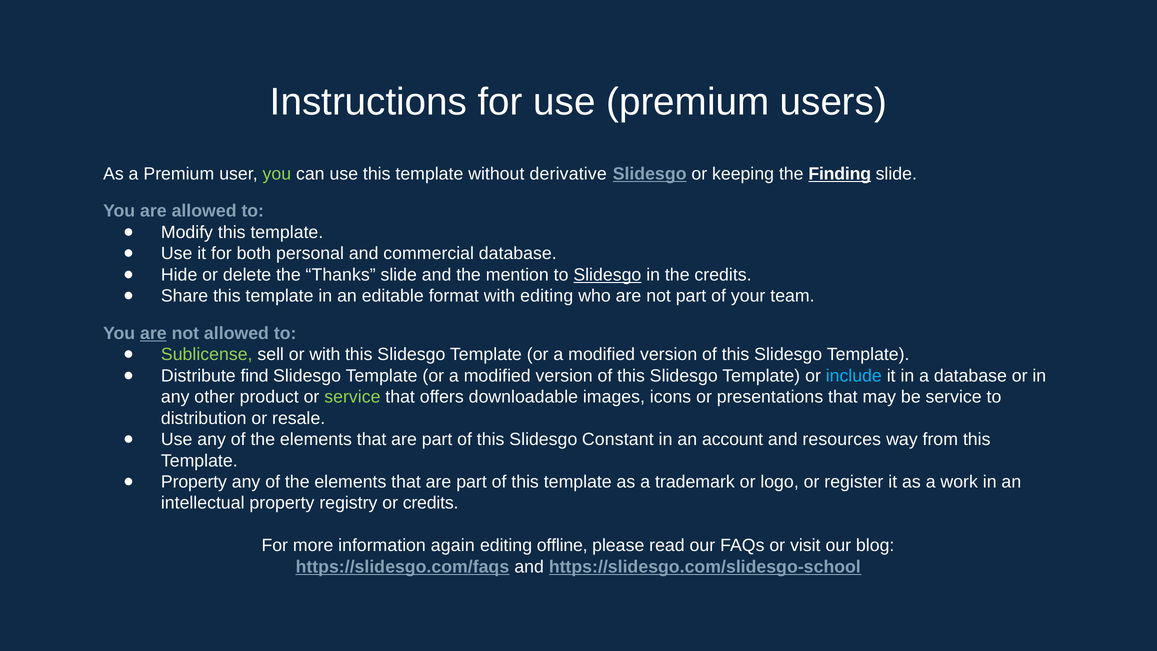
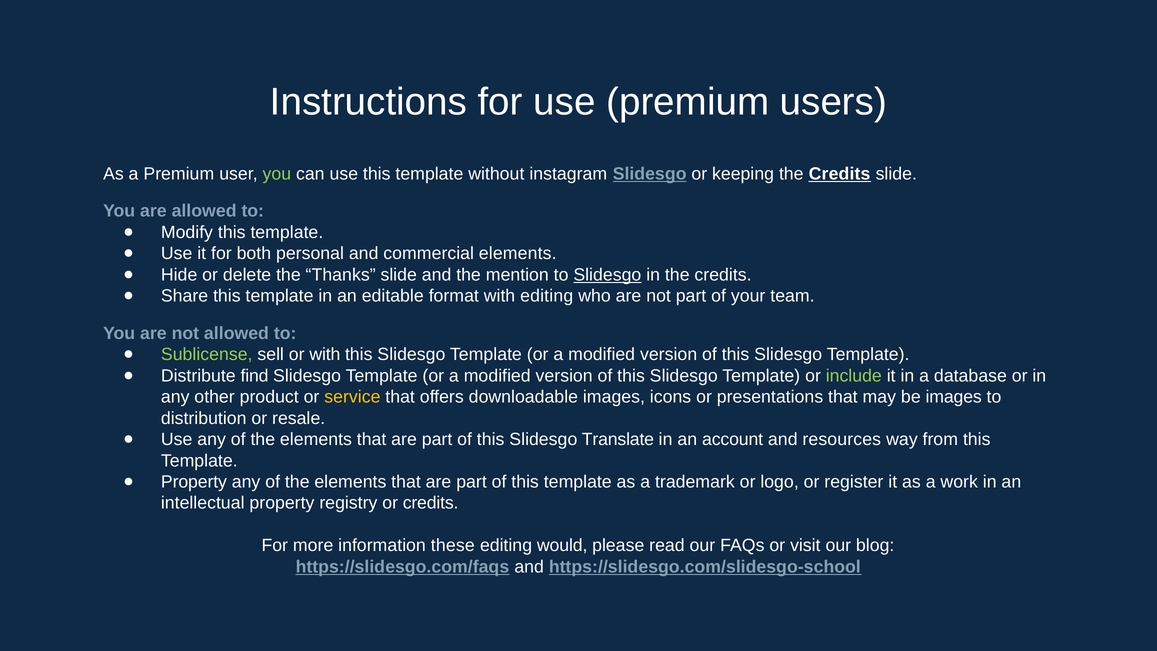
derivative: derivative -> instagram
keeping the Finding: Finding -> Credits
commercial database: database -> elements
are at (153, 333) underline: present -> none
include colour: light blue -> light green
service at (352, 397) colour: light green -> yellow
be service: service -> images
Constant: Constant -> Translate
again: again -> these
offline: offline -> would
